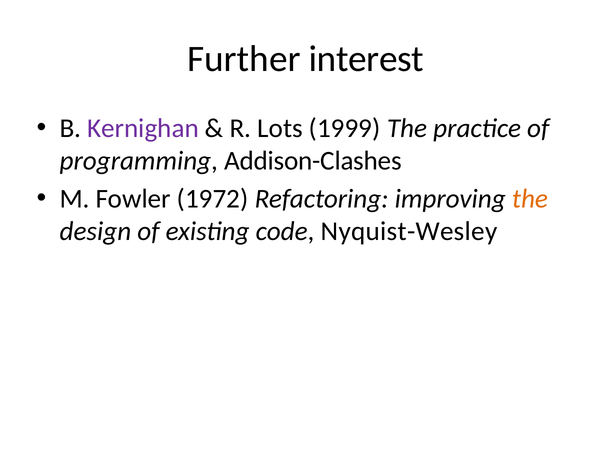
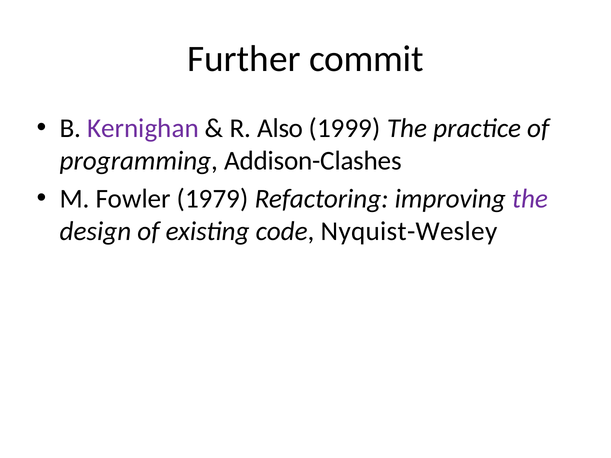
interest: interest -> commit
Lots: Lots -> Also
1972: 1972 -> 1979
the at (530, 199) colour: orange -> purple
